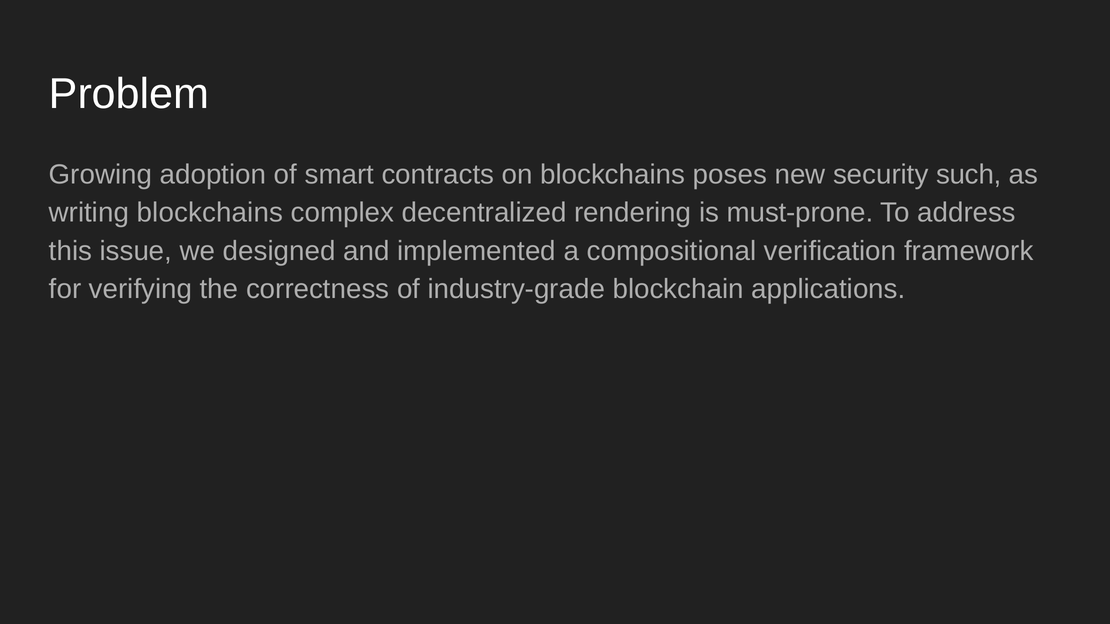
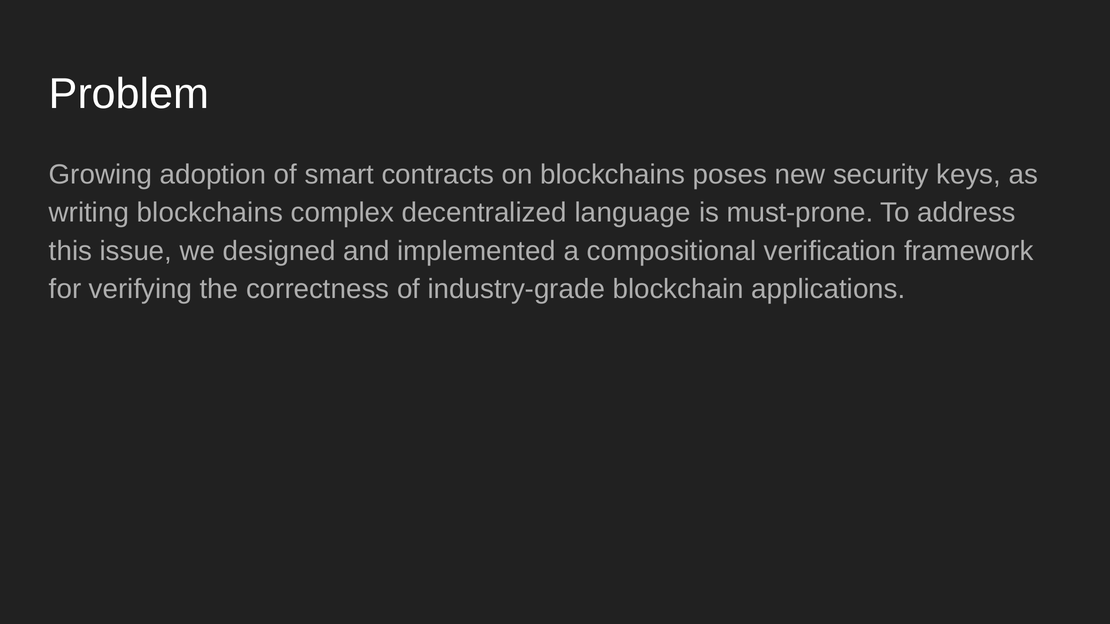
such: such -> keys
rendering: rendering -> language
